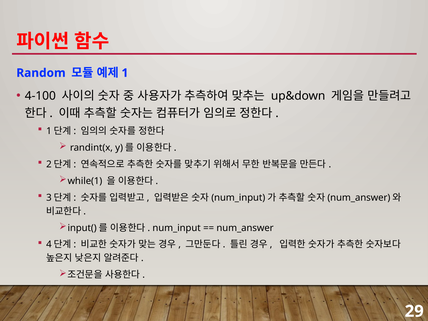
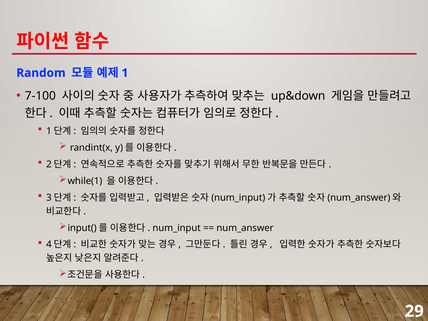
4-100: 4-100 -> 7-100
